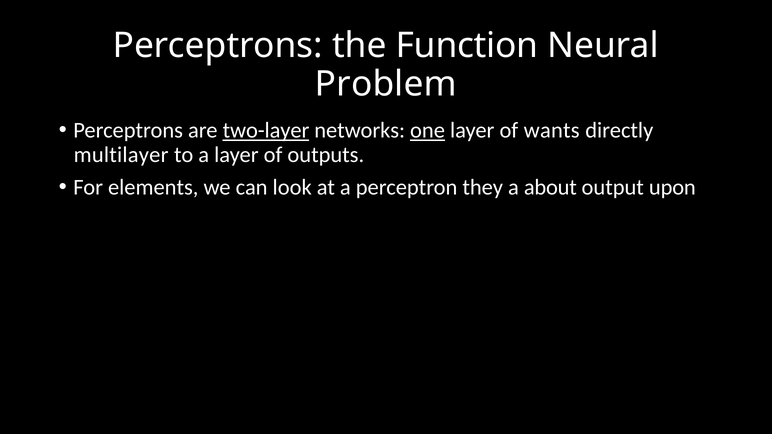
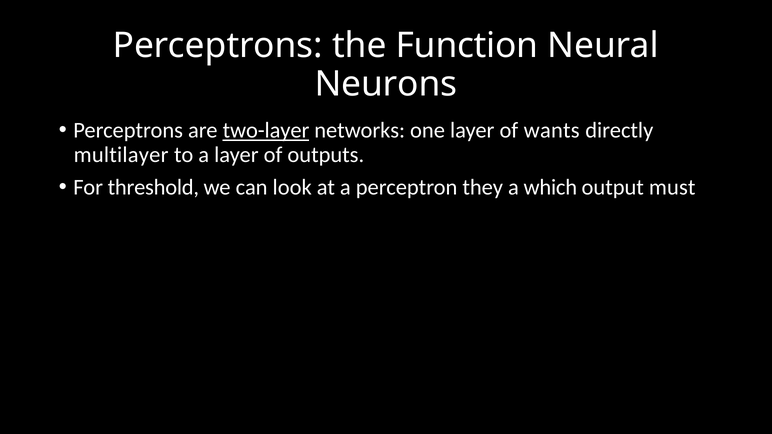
Problem: Problem -> Neurons
one underline: present -> none
elements: elements -> threshold
about: about -> which
upon: upon -> must
